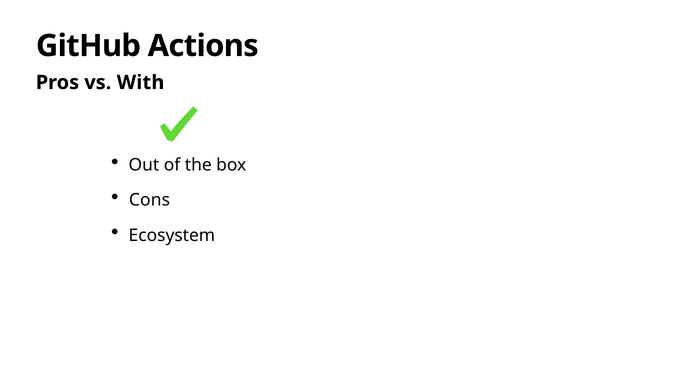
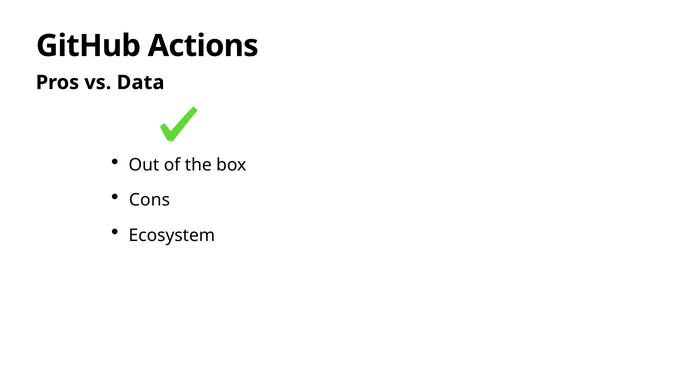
With: With -> Data
